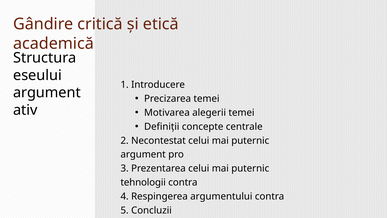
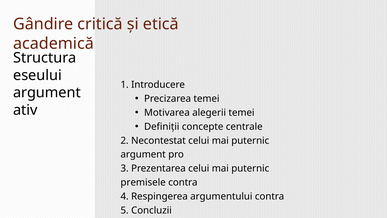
tehnologii: tehnologii -> premisele
